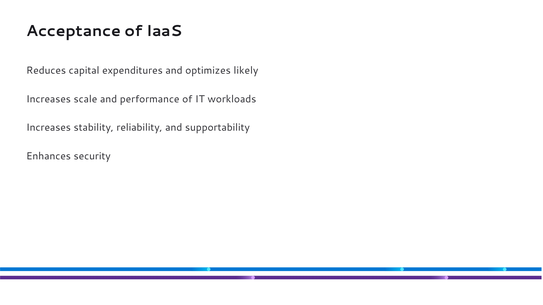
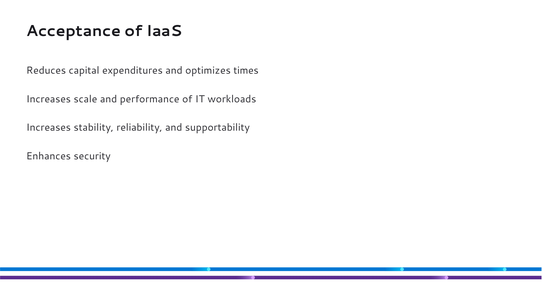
likely: likely -> times
